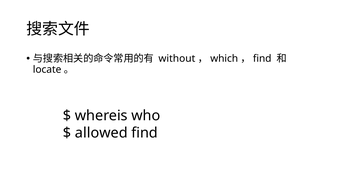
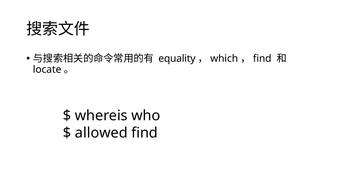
without: without -> equality
